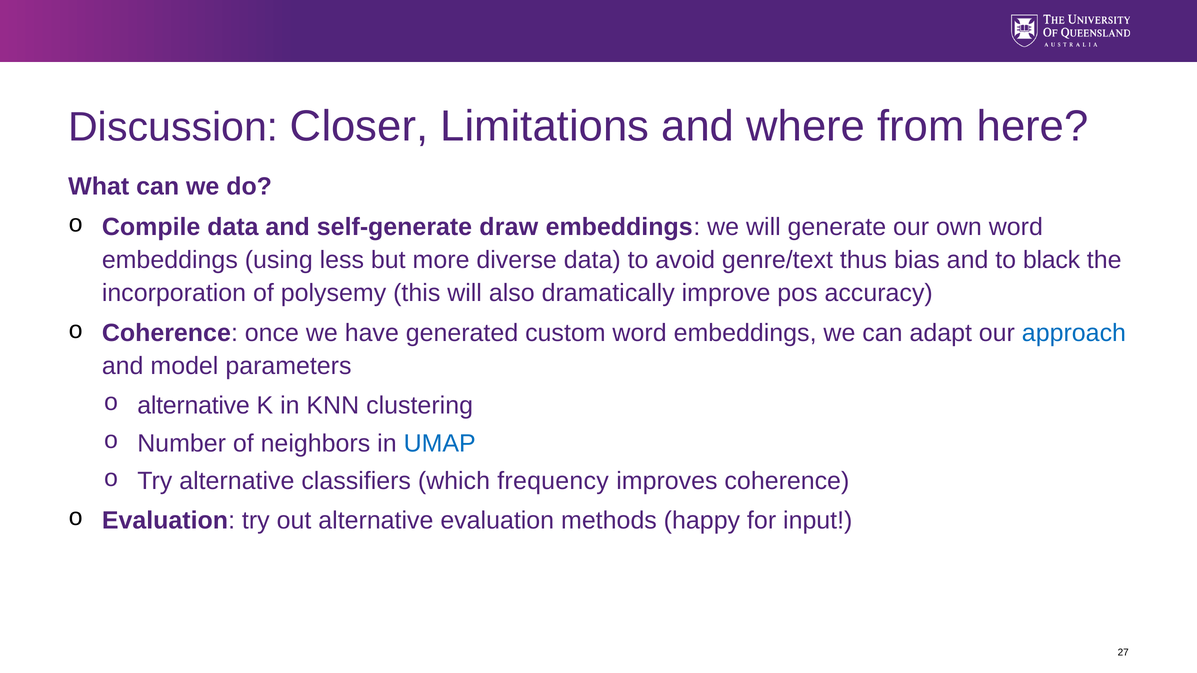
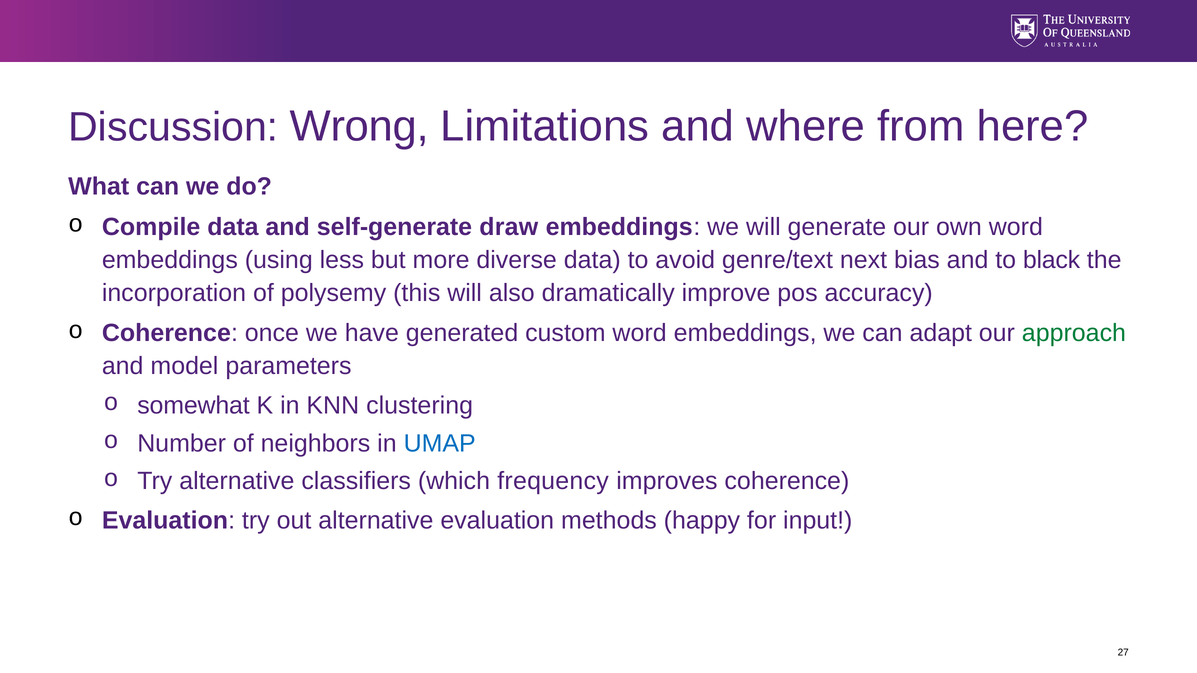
Closer: Closer -> Wrong
thus: thus -> next
approach colour: blue -> green
alternative at (194, 406): alternative -> somewhat
